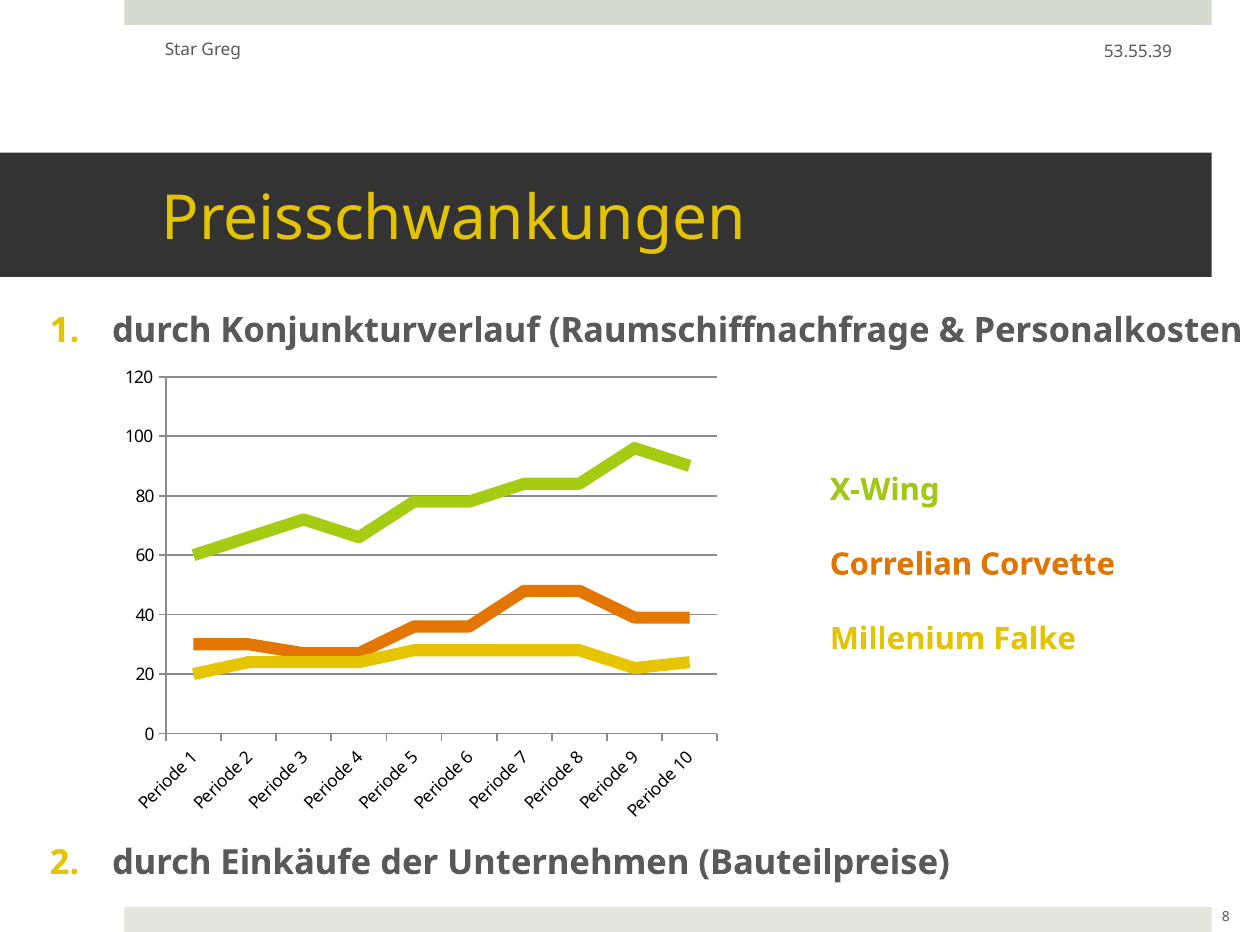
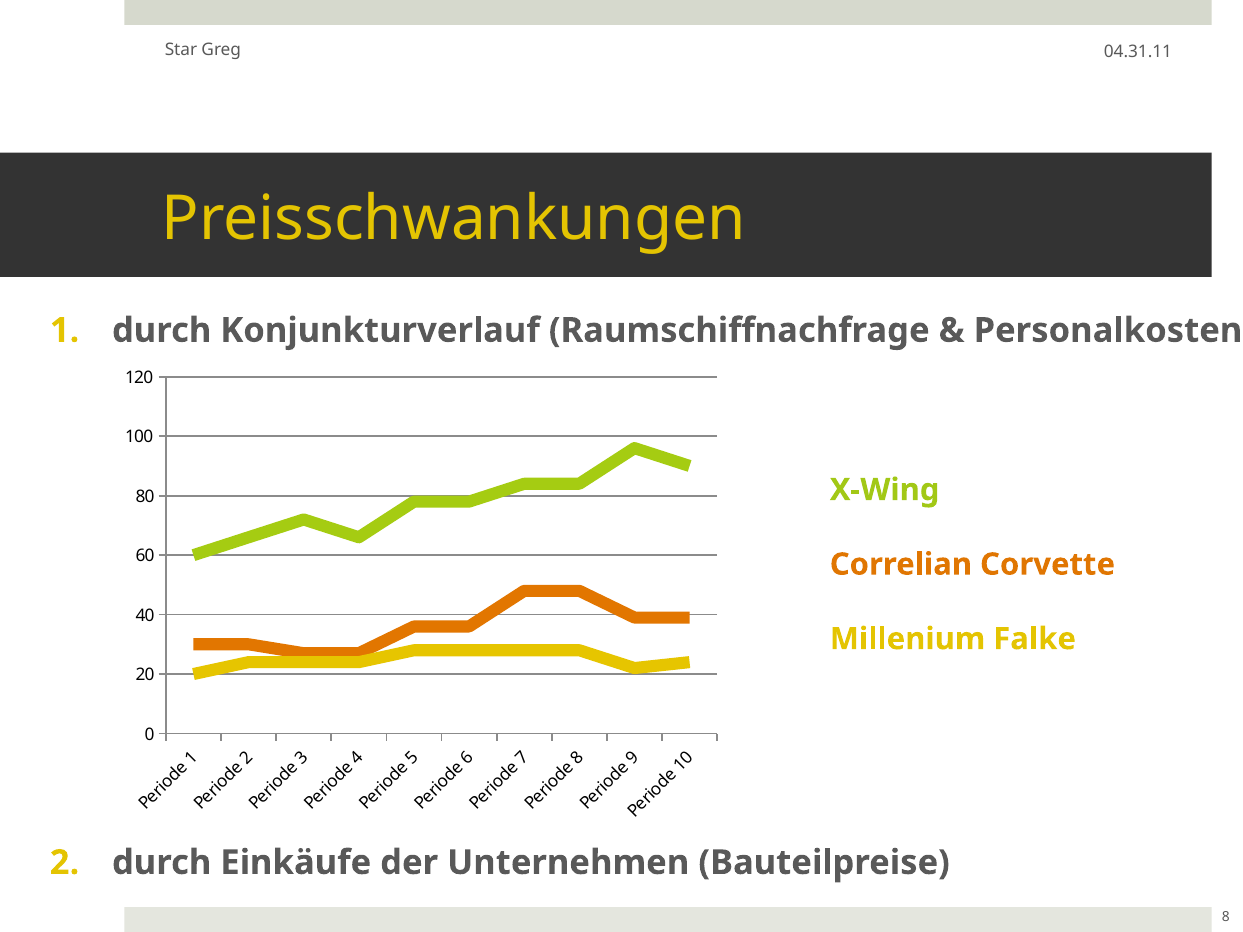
53.55.39: 53.55.39 -> 04.31.11
